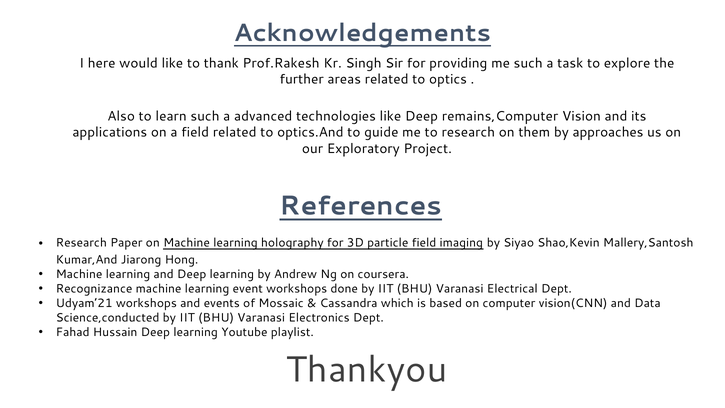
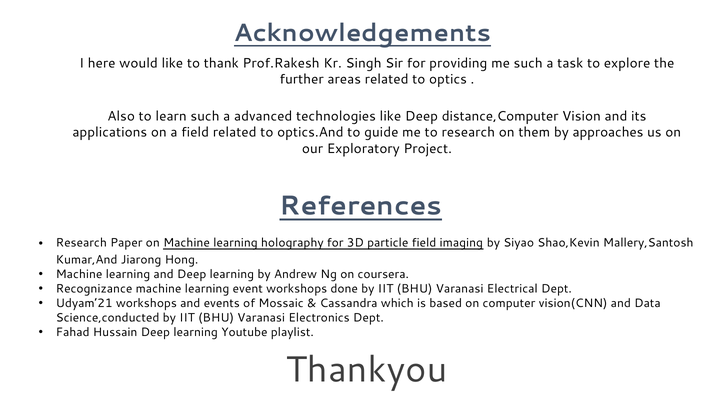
remains,Computer: remains,Computer -> distance,Computer
